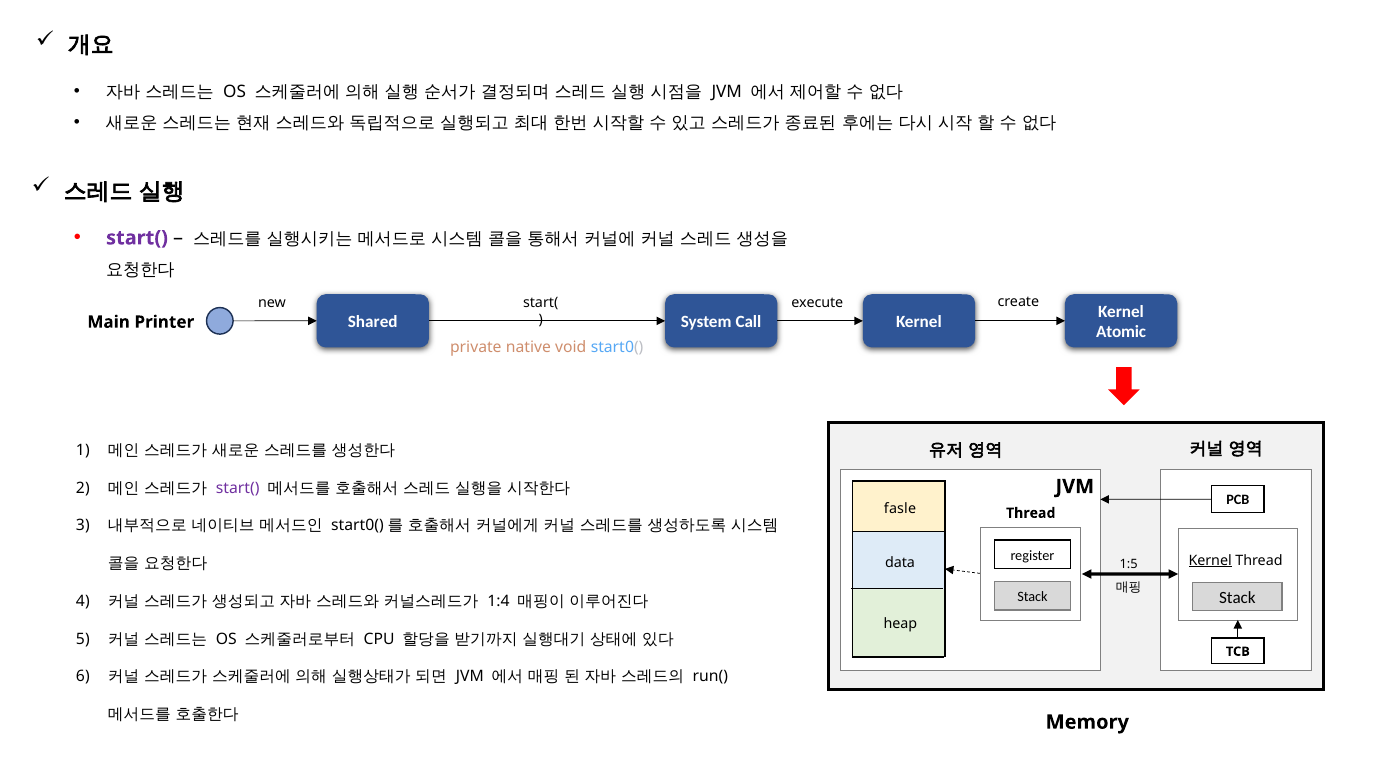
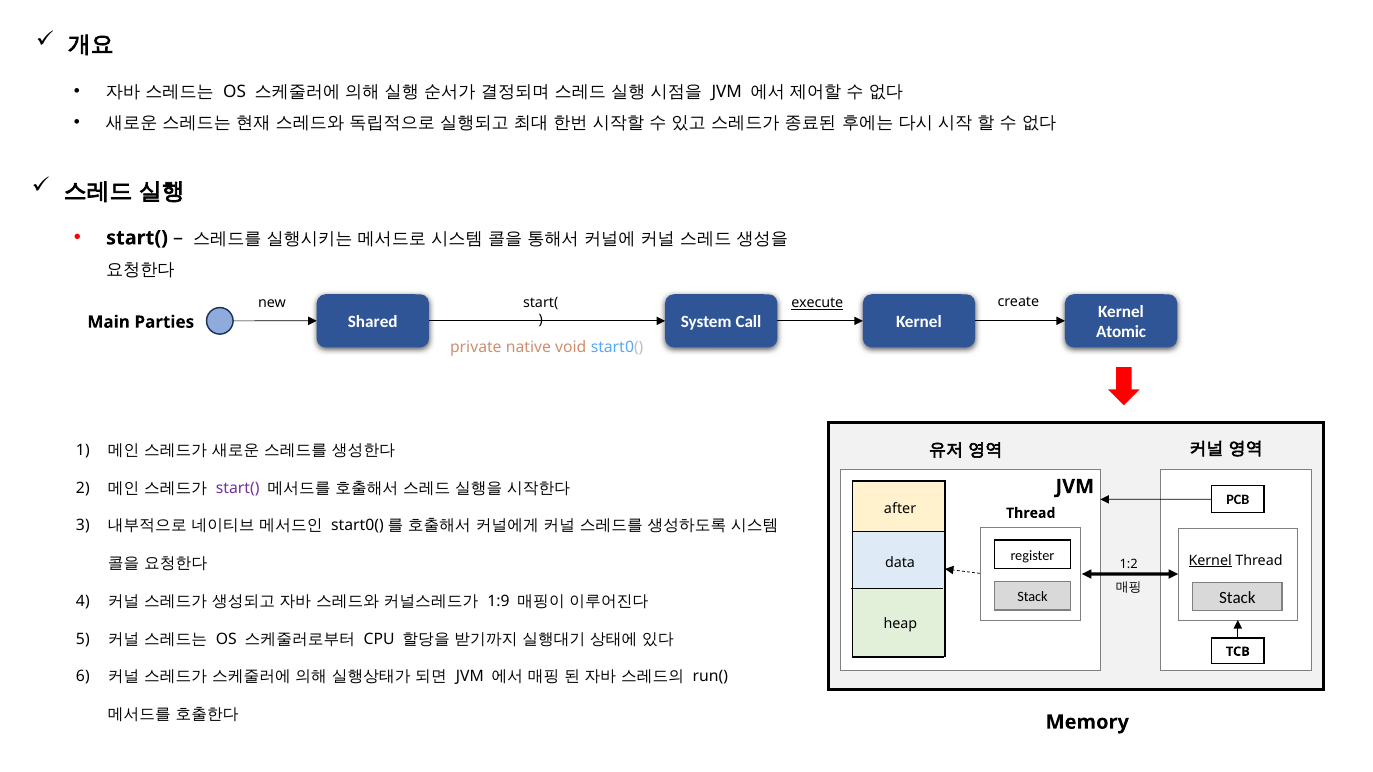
start( at (137, 238) colour: purple -> black
execute underline: none -> present
Printer: Printer -> Parties
fasle: fasle -> after
1:5: 1:5 -> 1:2
1:4: 1:4 -> 1:9
